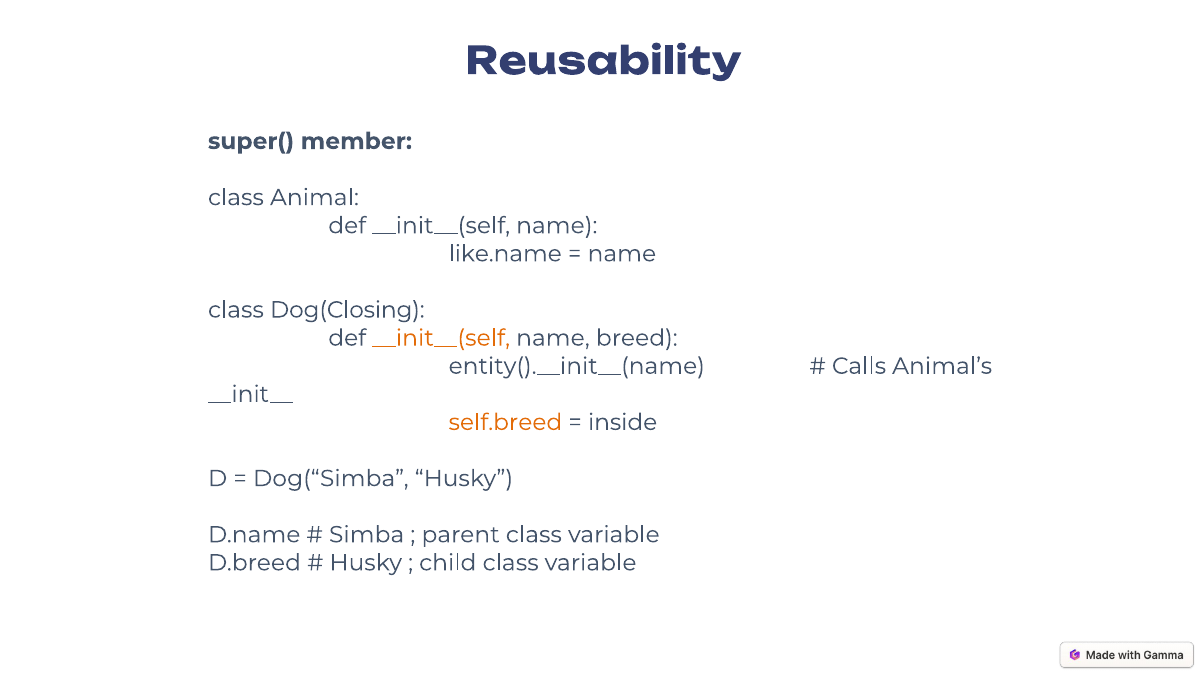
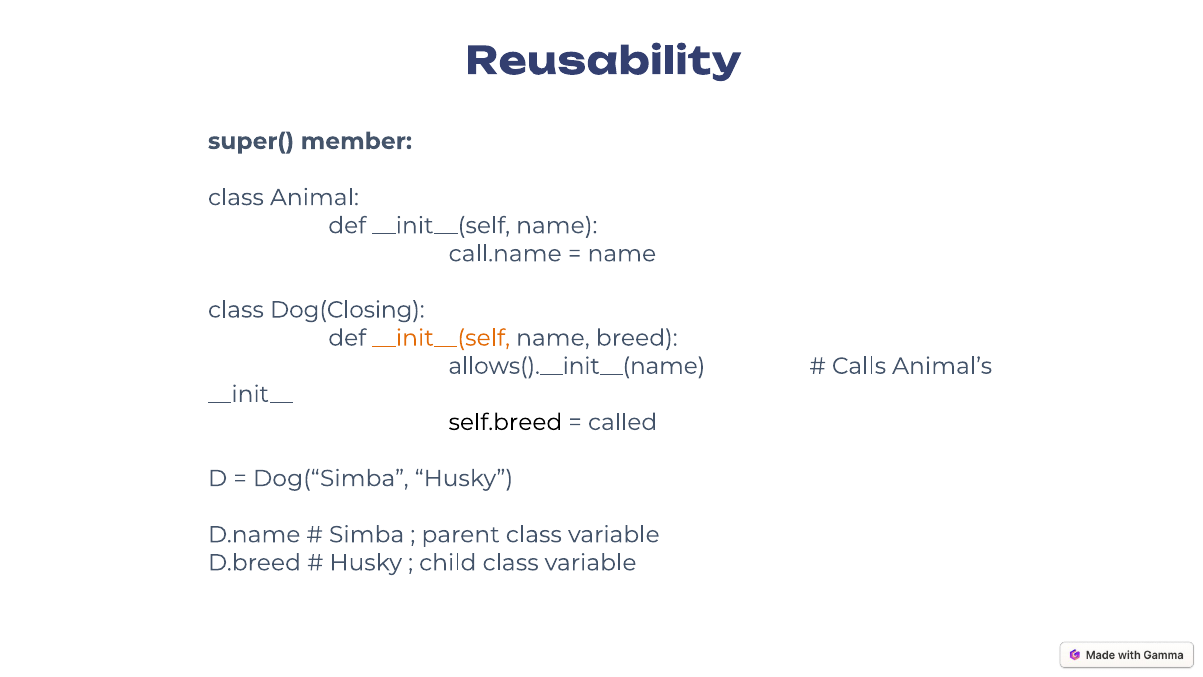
like.name: like.name -> call.name
entity().__init__(name: entity().__init__(name -> allows().__init__(name
self.breed colour: orange -> black
inside: inside -> called
